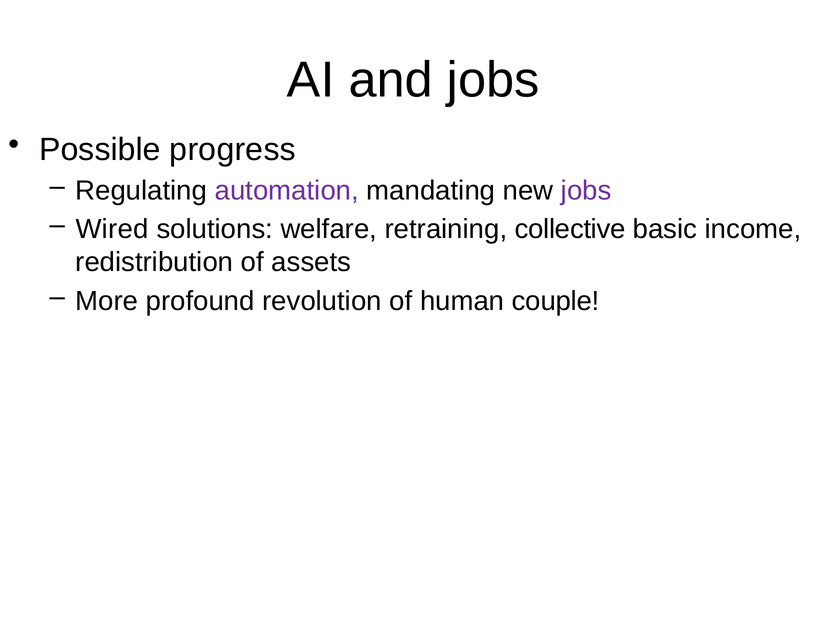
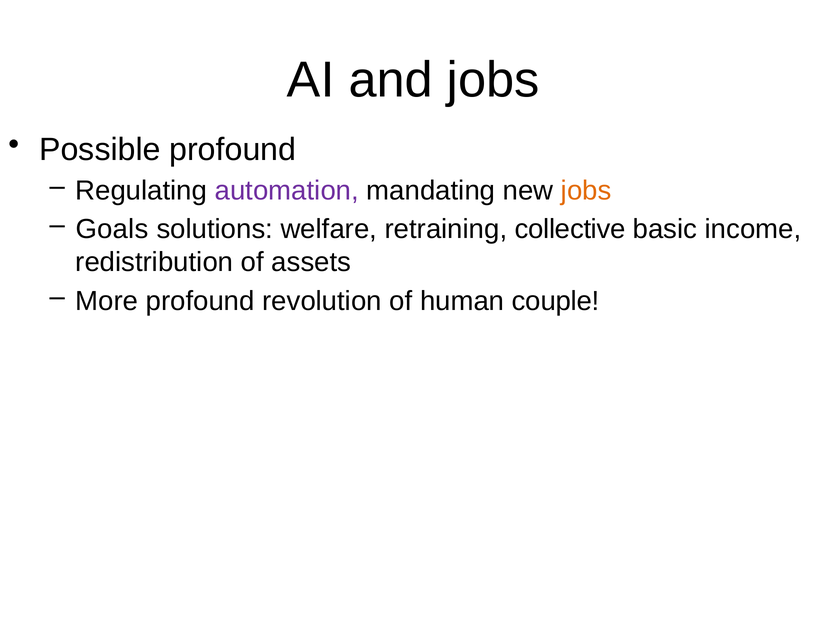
Possible progress: progress -> profound
jobs at (586, 191) colour: purple -> orange
Wired: Wired -> Goals
